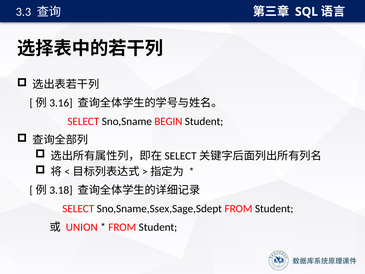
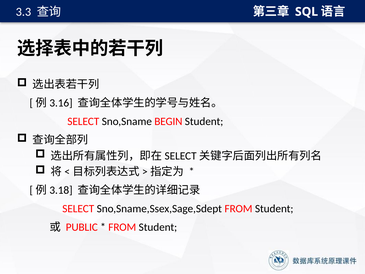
UNION: UNION -> PUBLIC
